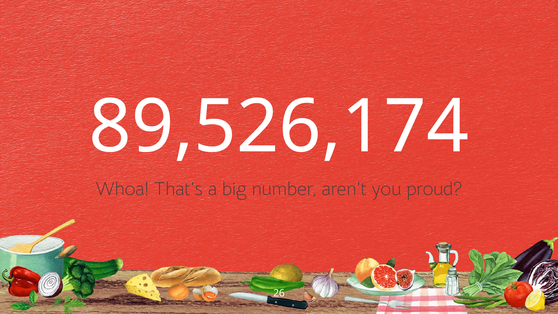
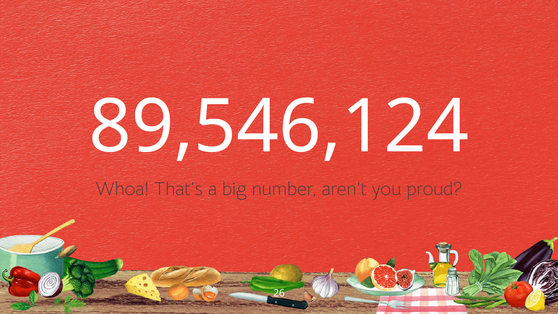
89,526,174: 89,526,174 -> 89,546,124
